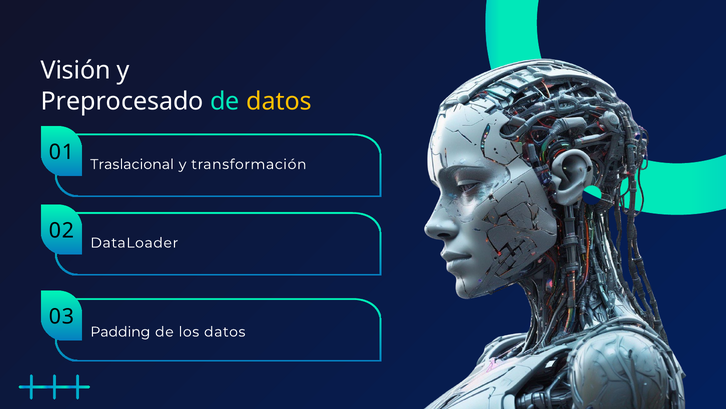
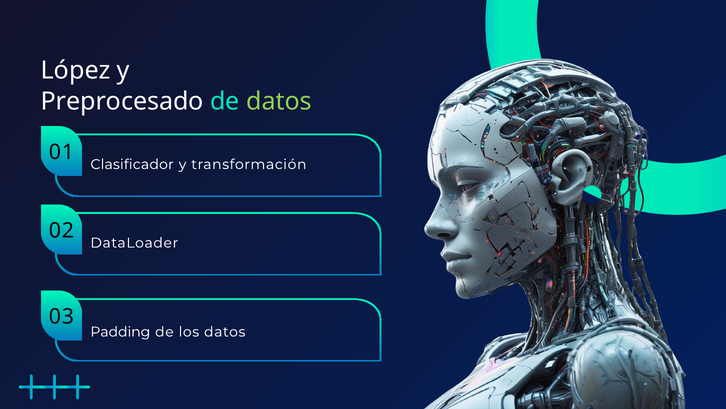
Visión: Visión -> López
datos at (279, 101) colour: yellow -> light green
Traslacional: Traslacional -> Clasificador
